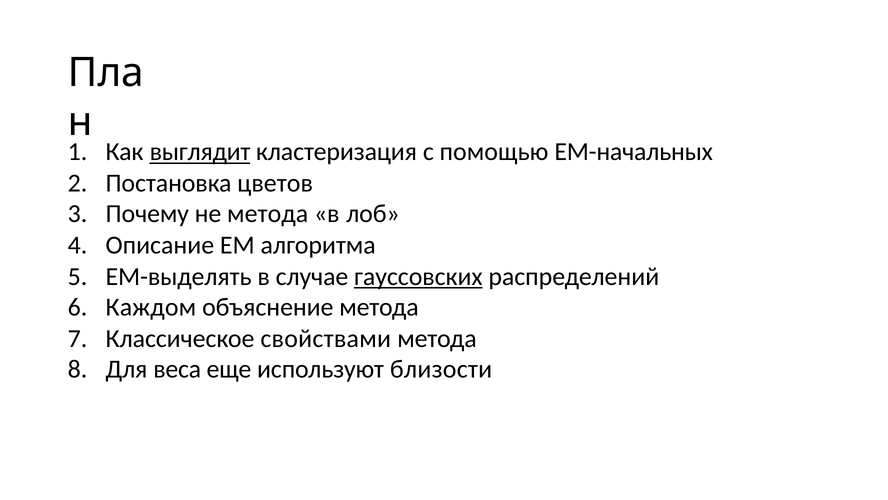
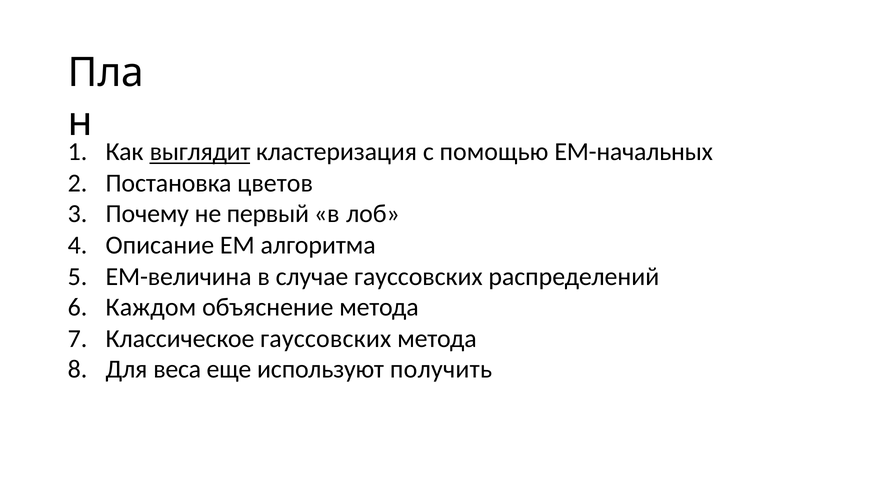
не метода: метода -> первый
EM-выделять: EM-выделять -> EM-величина
гауссовских at (418, 276) underline: present -> none
Классическое свойствами: свойствами -> гауссовских
близости: близости -> получить
